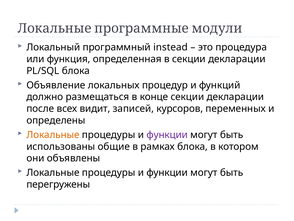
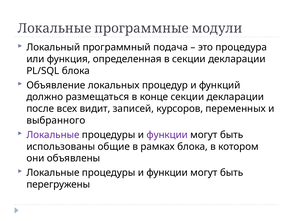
instead: instead -> подача
определены: определены -> выбранного
Локальные at (53, 134) colour: orange -> purple
